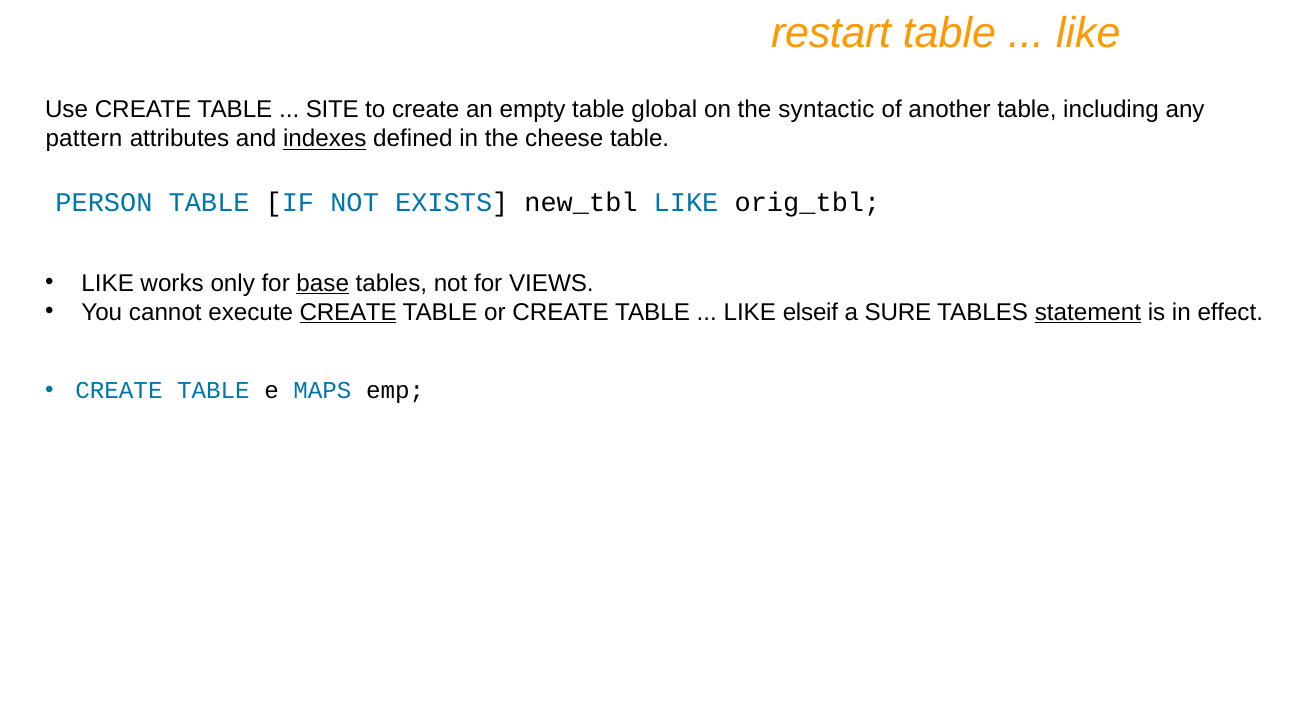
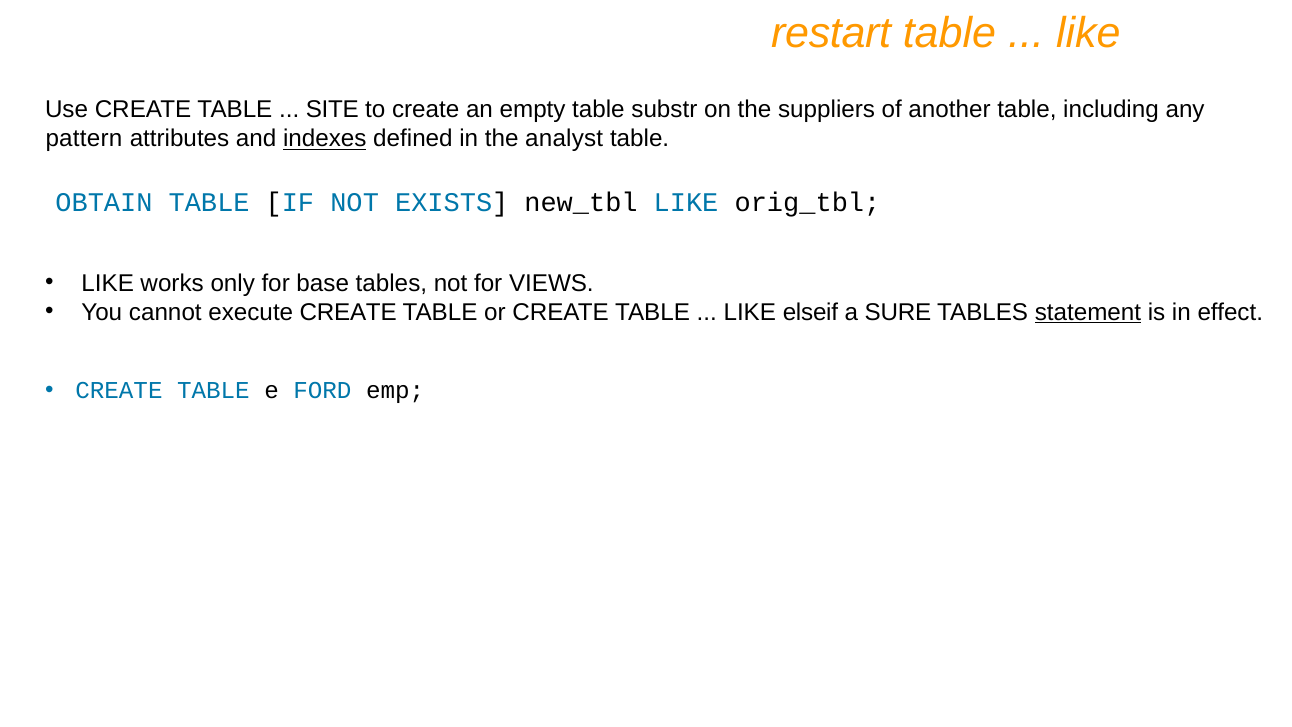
global: global -> substr
syntactic: syntactic -> suppliers
cheese: cheese -> analyst
PERSON: PERSON -> OBTAIN
base underline: present -> none
CREATE at (348, 312) underline: present -> none
MAPS: MAPS -> FORD
